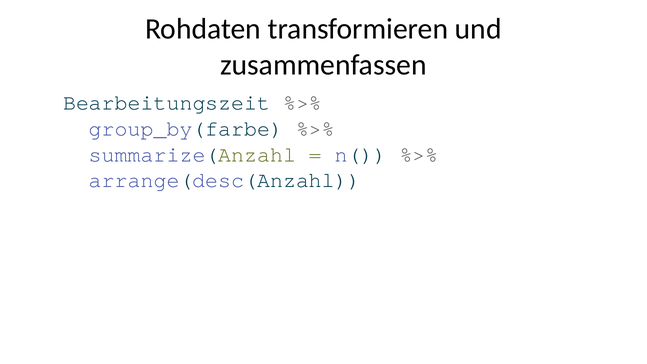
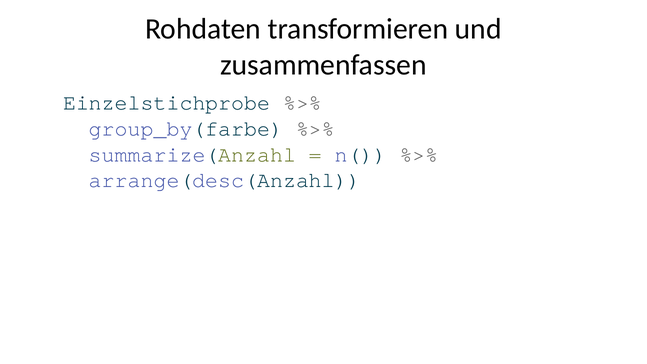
Bearbeitungszeit: Bearbeitungszeit -> Einzelstichprobe
